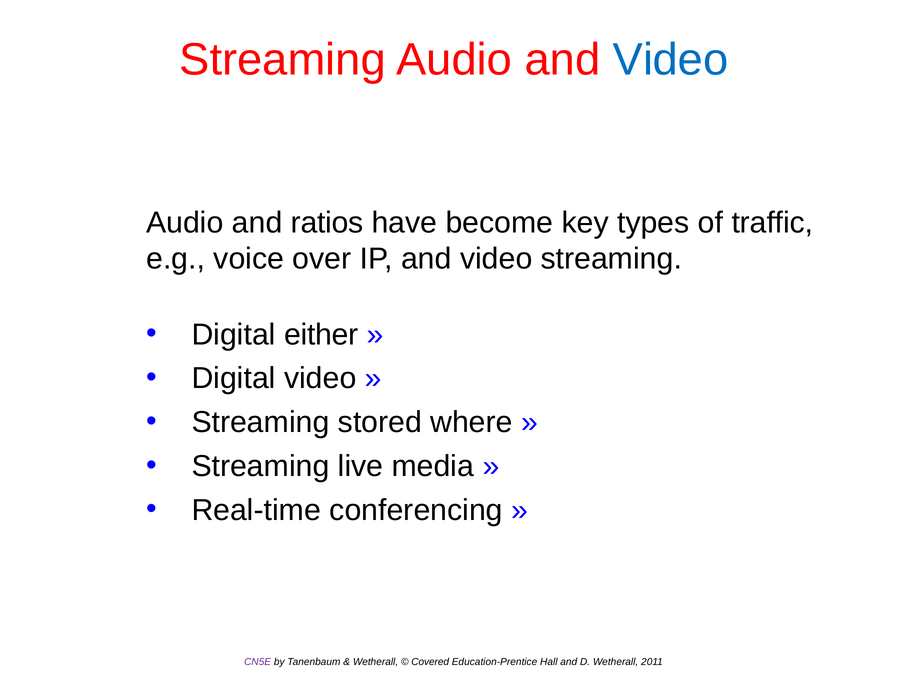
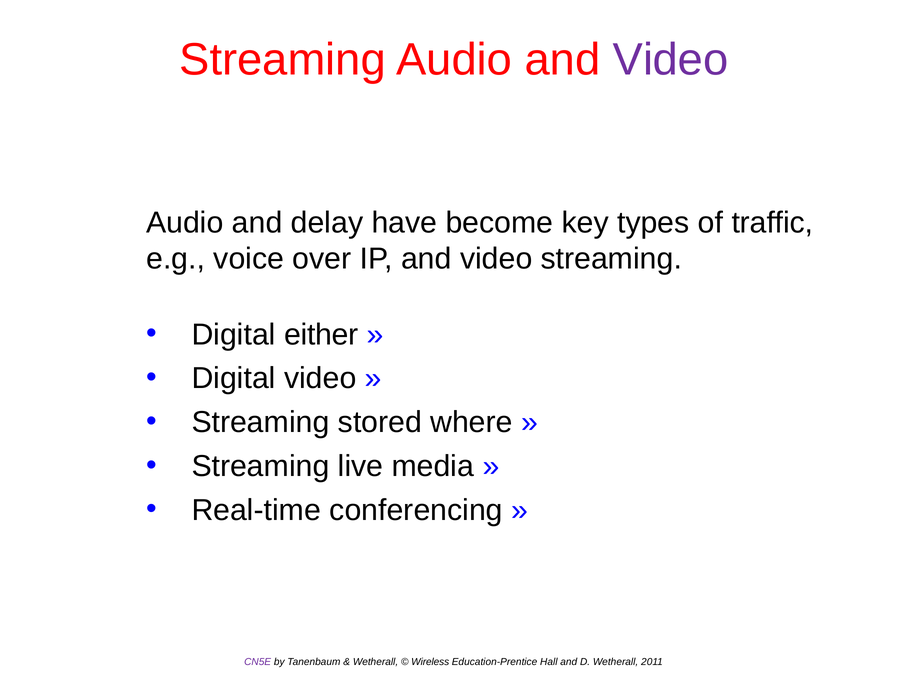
Video at (671, 60) colour: blue -> purple
ratios: ratios -> delay
Covered: Covered -> Wireless
